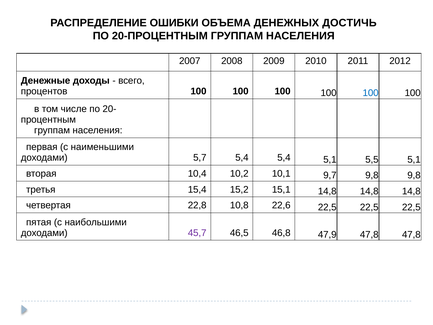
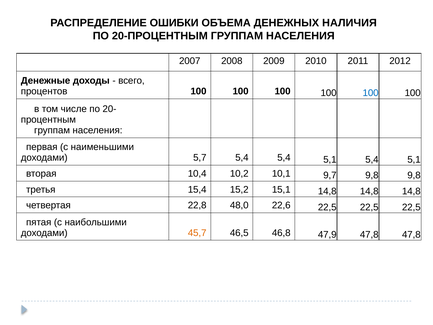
ДОСТИЧЬ: ДОСТИЧЬ -> НАЛИЧИЯ
5,1 5,5: 5,5 -> 5,4
10,8: 10,8 -> 48,0
45,7 colour: purple -> orange
